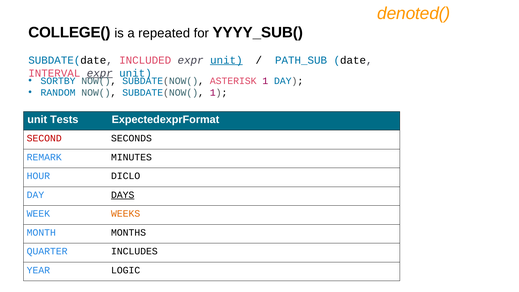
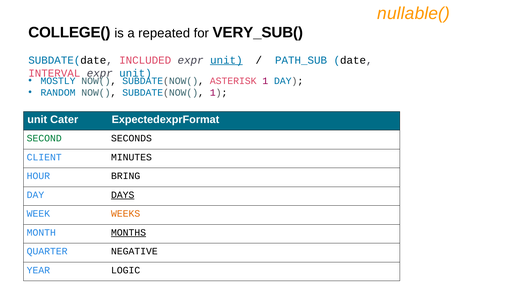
denoted(: denoted( -> nullable(
YYYY_SUB(: YYYY_SUB( -> VERY_SUB(
expr at (100, 73) underline: present -> none
SORTBY: SORTBY -> MOSTLY
Tests: Tests -> Cater
SECOND colour: red -> green
REMARK: REMARK -> CLIENT
DICLO: DICLO -> BRING
MONTHS underline: none -> present
INCLUDES: INCLUDES -> NEGATIVE
